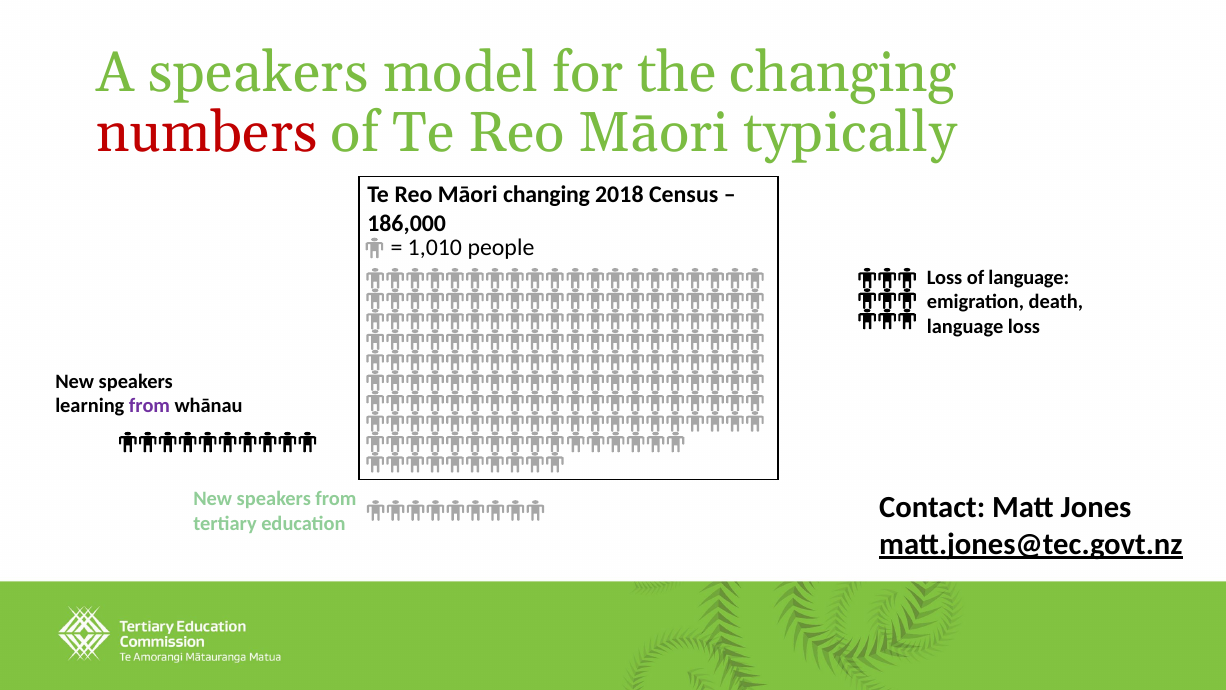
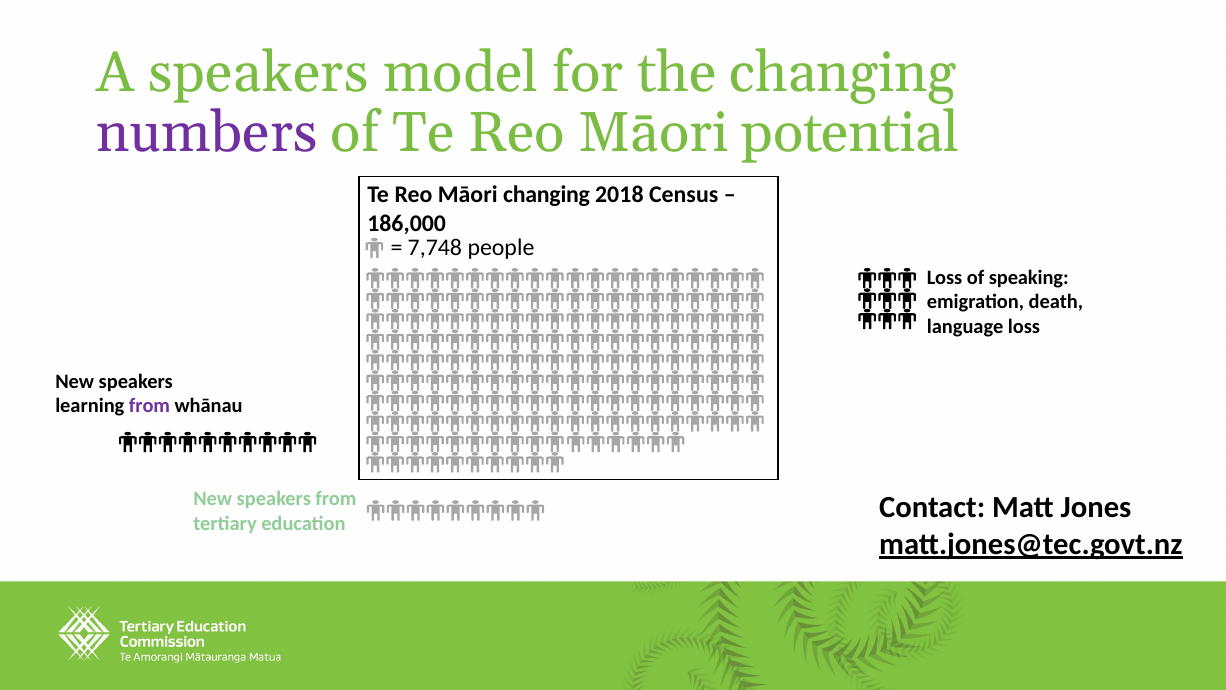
numbers colour: red -> purple
typically: typically -> potential
1,010: 1,010 -> 7,748
of language: language -> speaking
